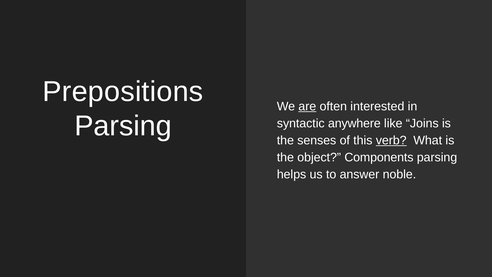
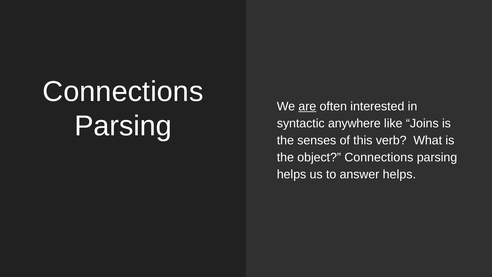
Prepositions at (123, 92): Prepositions -> Connections
verb underline: present -> none
object Components: Components -> Connections
answer noble: noble -> helps
